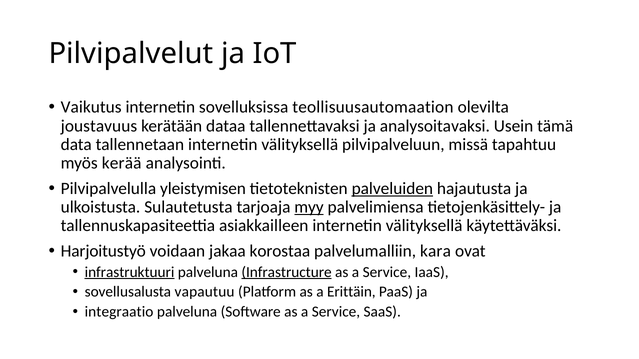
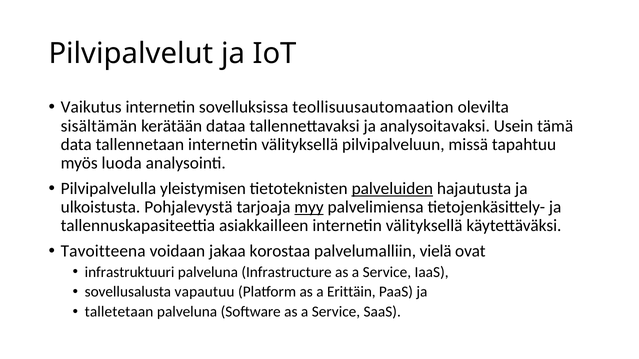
joustavuus: joustavuus -> sisältämän
kerää: kerää -> luoda
Sulautetusta: Sulautetusta -> Pohjalevystä
Harjoitustyö: Harjoitustyö -> Tavoitteena
kara: kara -> vielä
infrastruktuuri underline: present -> none
Infrastructure underline: present -> none
integraatio: integraatio -> talletetaan
